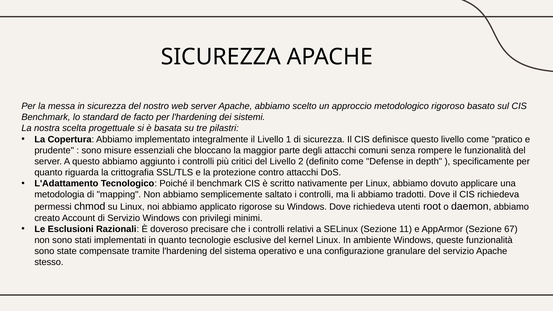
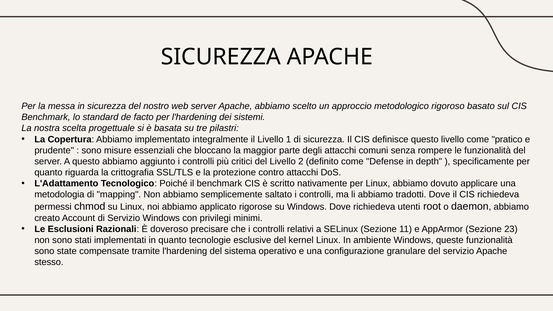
67: 67 -> 23
